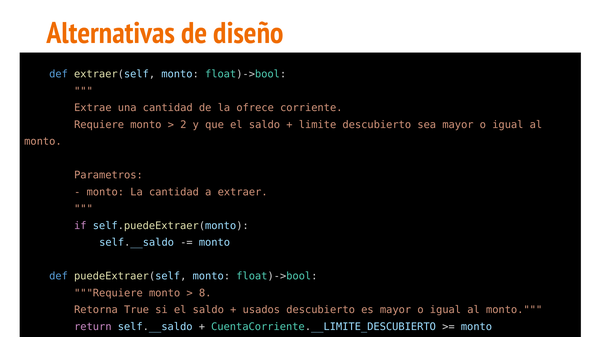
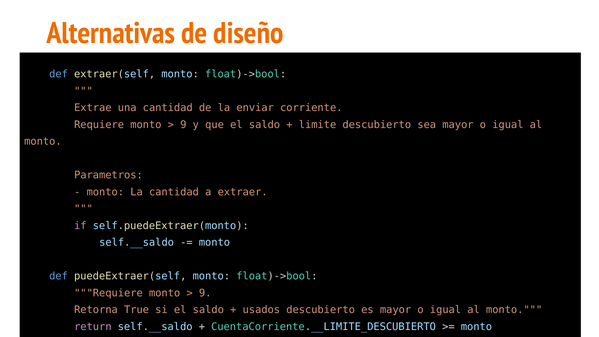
ofrece: ofrece -> enviar
2 at (183, 125): 2 -> 9
8 at (205, 293): 8 -> 9
